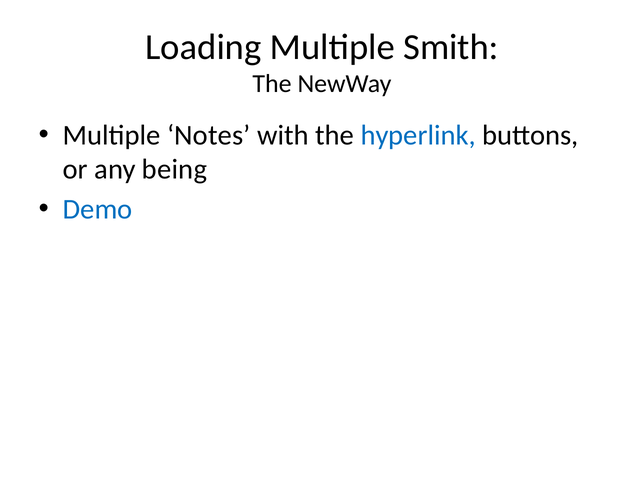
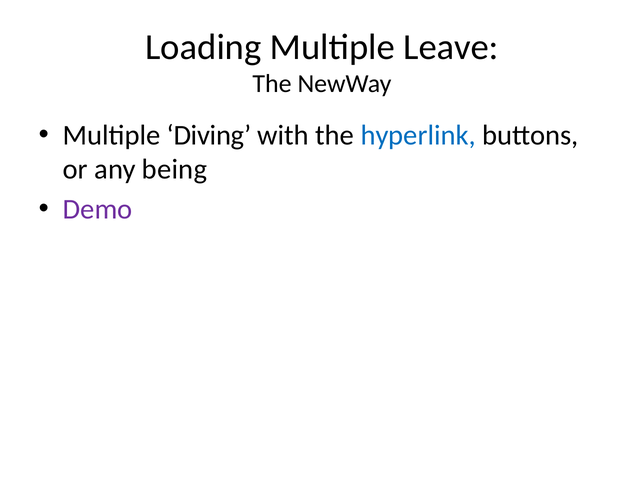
Smith: Smith -> Leave
Notes: Notes -> Diving
Demo colour: blue -> purple
